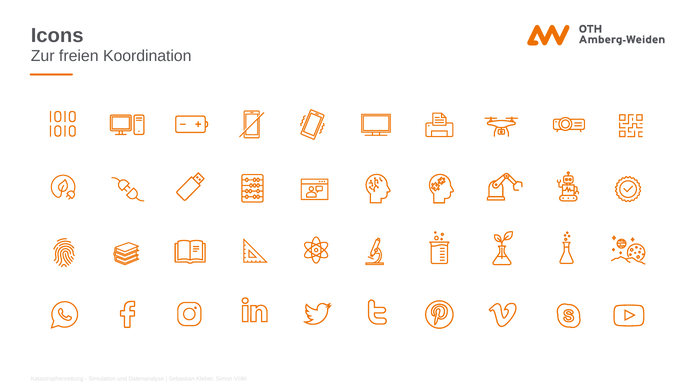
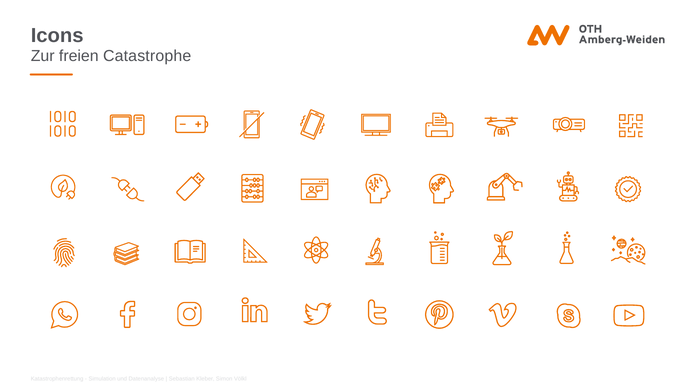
Koordination: Koordination -> Catastrophe
